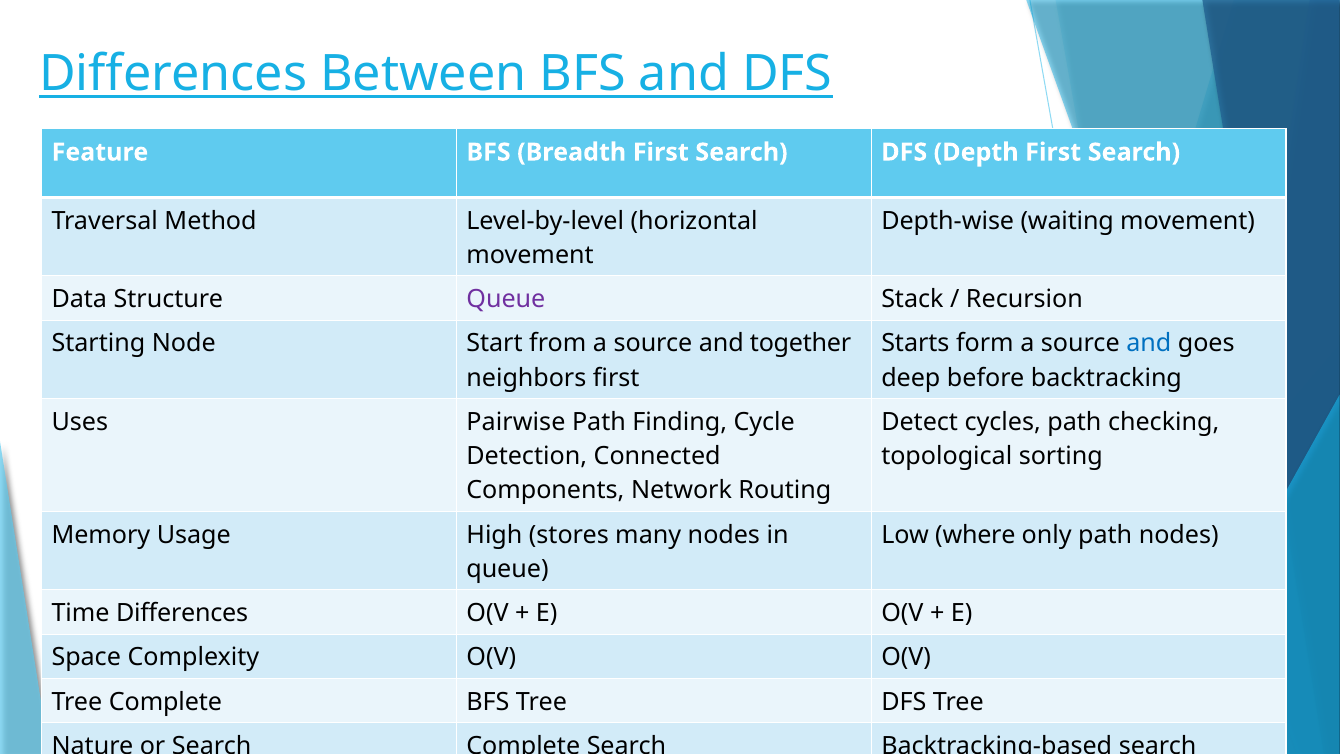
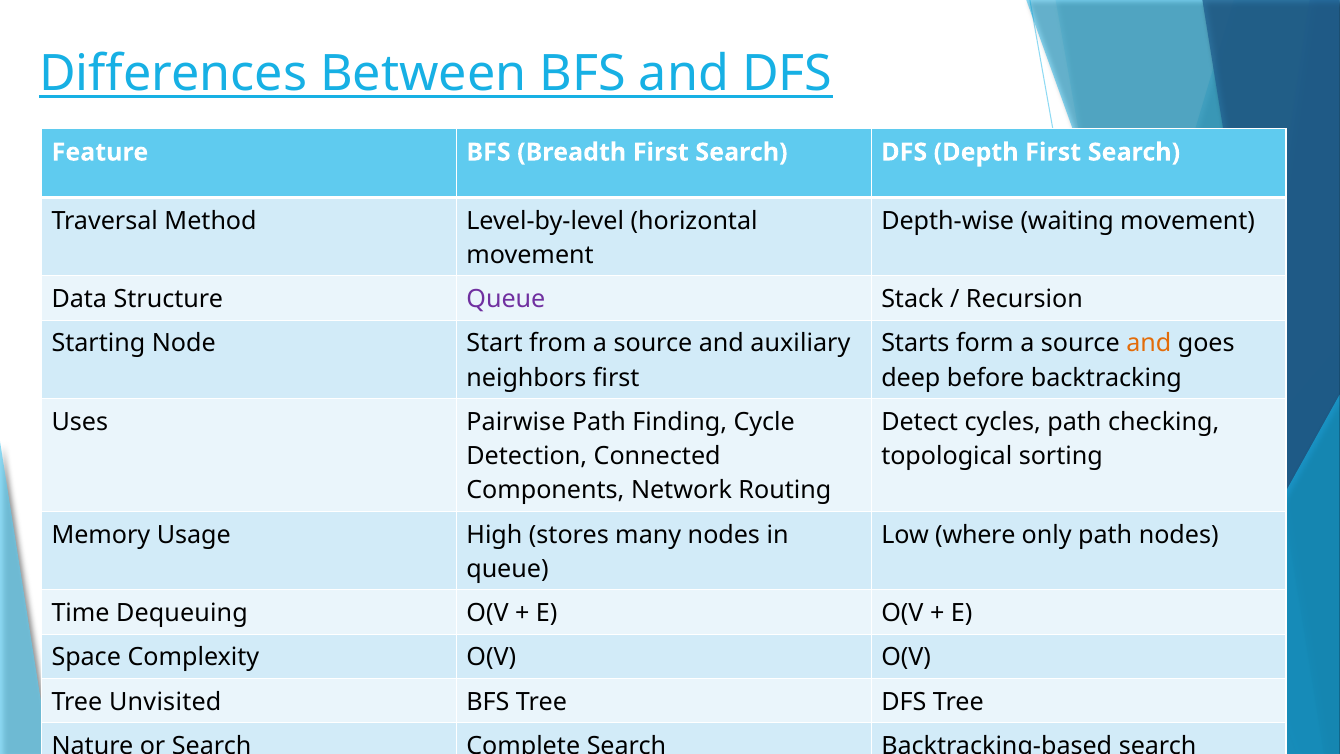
together: together -> auxiliary
and at (1149, 344) colour: blue -> orange
Time Differences: Differences -> Dequeuing
Tree Complete: Complete -> Unvisited
